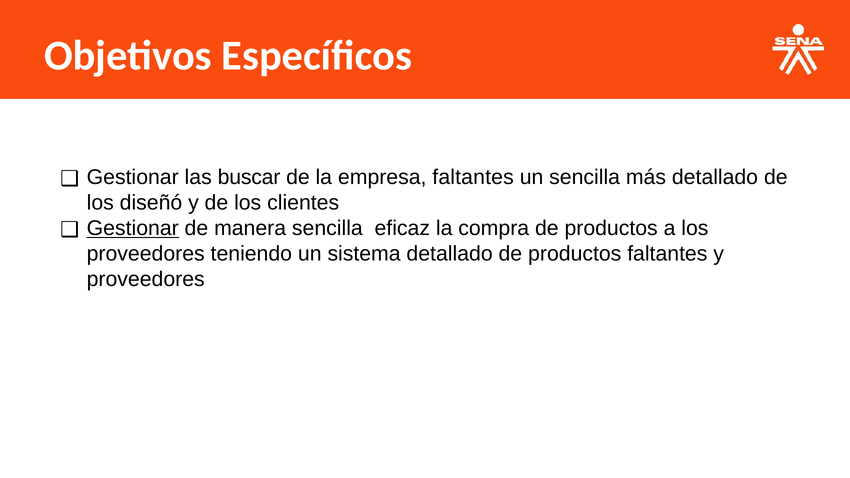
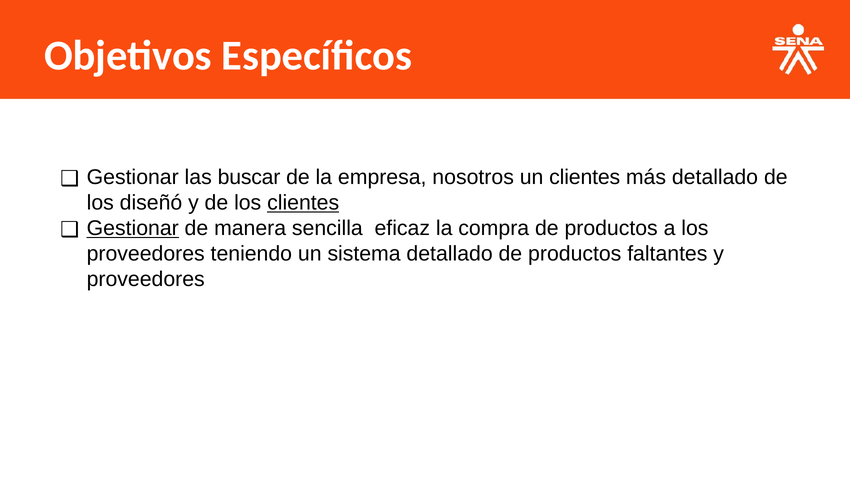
empresa faltantes: faltantes -> nosotros
un sencilla: sencilla -> clientes
clientes at (303, 203) underline: none -> present
